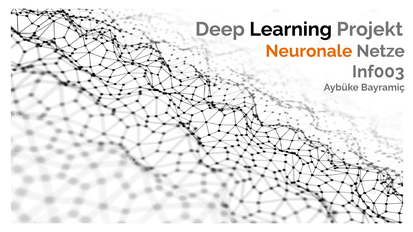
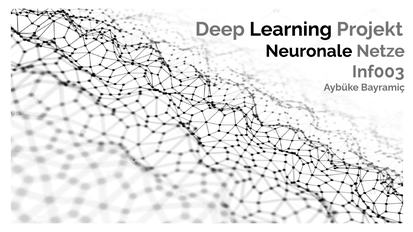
Neuronale colour: orange -> black
